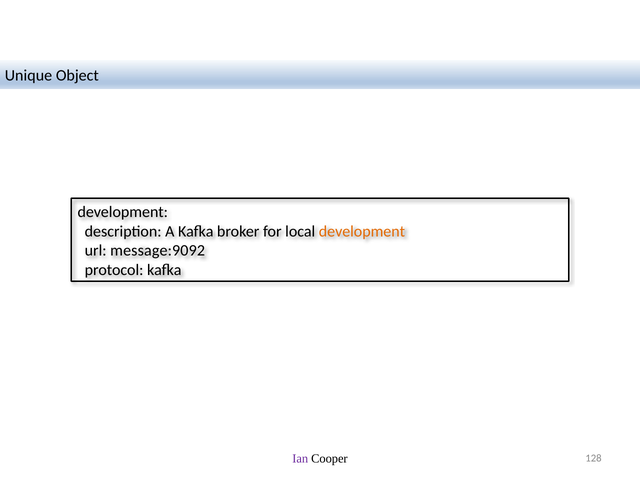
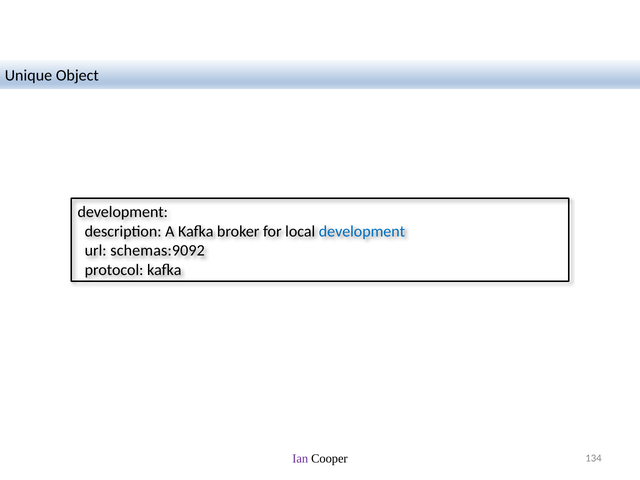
development at (362, 231) colour: orange -> blue
message:9092: message:9092 -> schemas:9092
128: 128 -> 134
